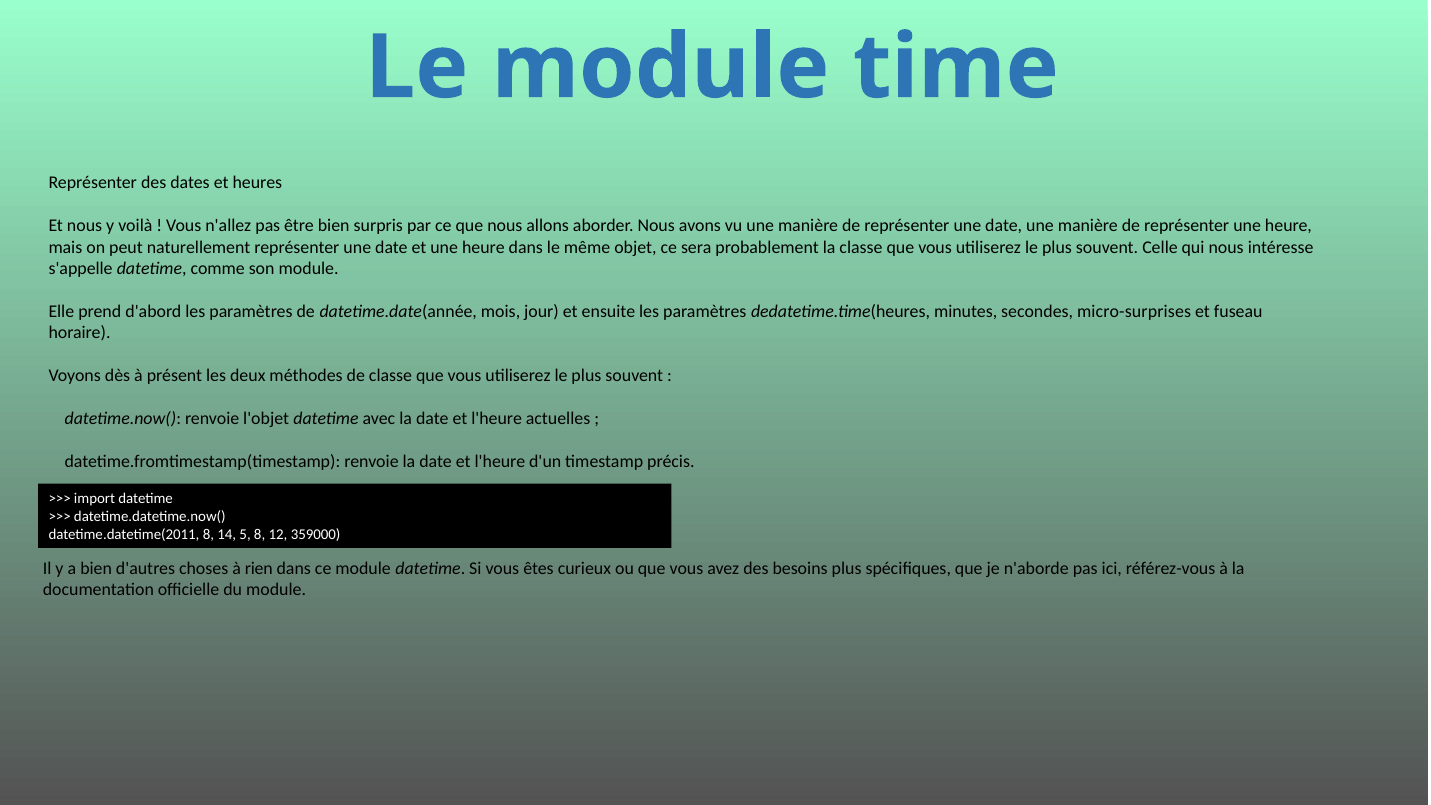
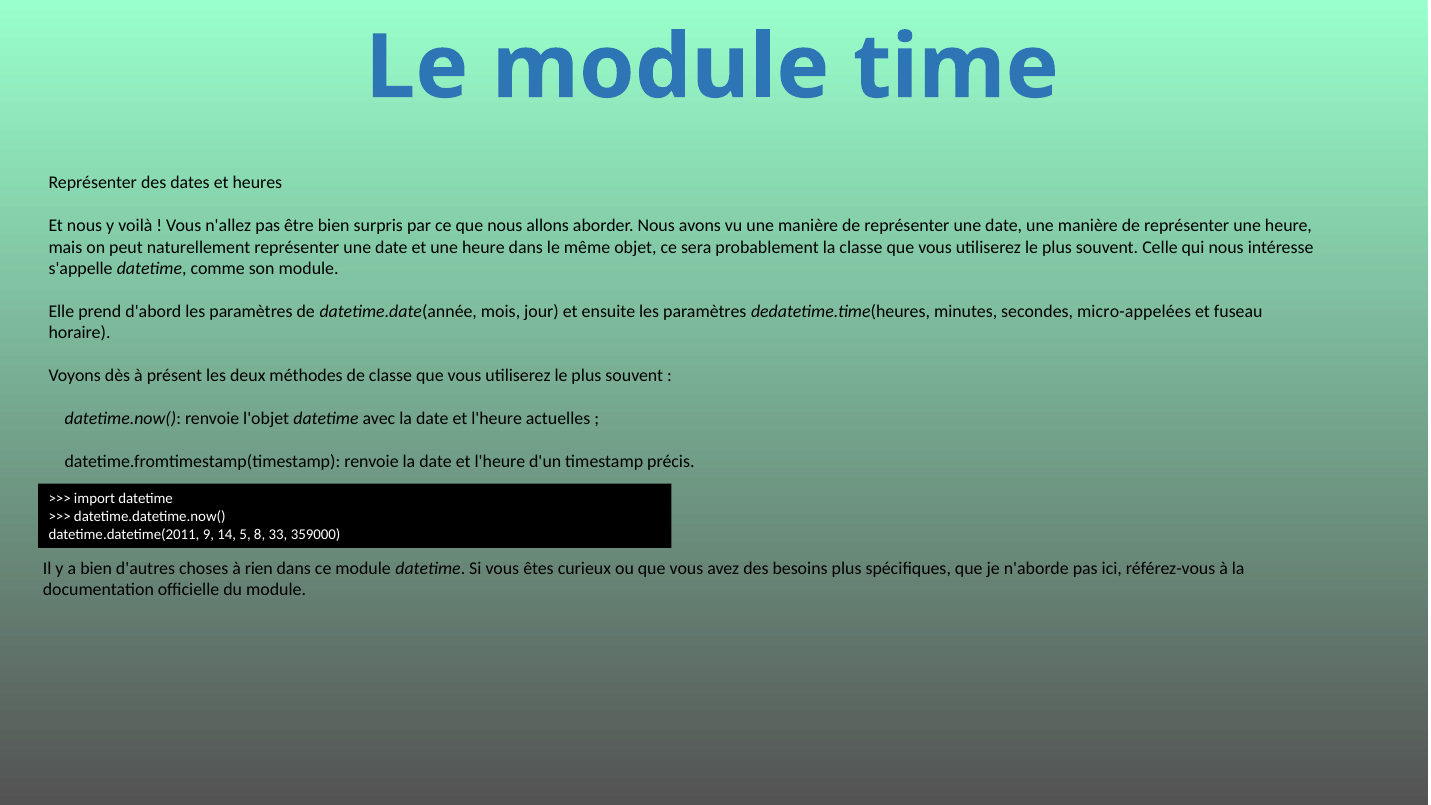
micro-surprises: micro-surprises -> micro-appelées
datetime.datetime(2011 8: 8 -> 9
12: 12 -> 33
